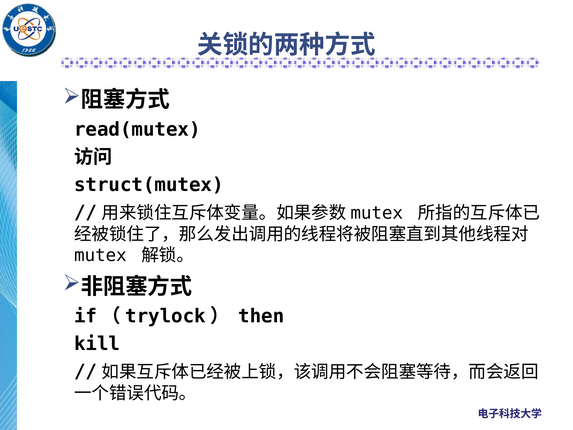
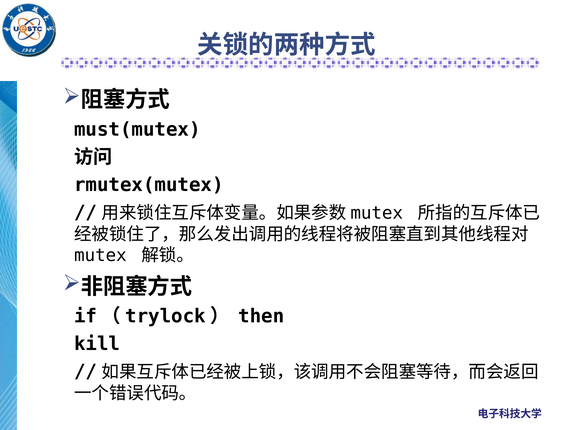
read(mutex: read(mutex -> must(mutex
struct(mutex: struct(mutex -> rmutex(mutex
